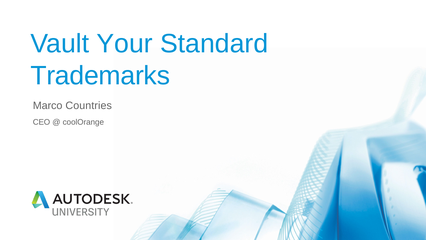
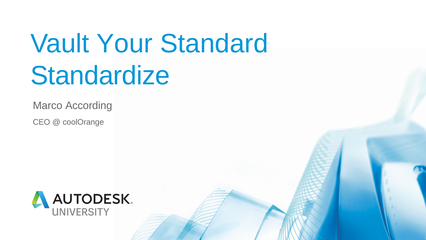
Trademarks: Trademarks -> Standardize
Countries: Countries -> According
